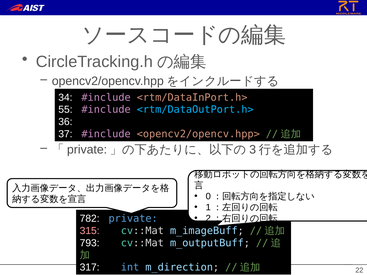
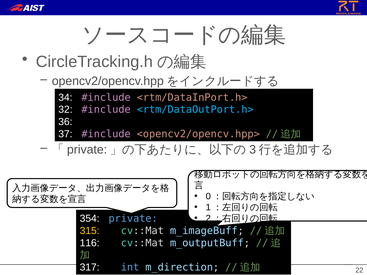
55: 55 -> 32
782: 782 -> 354
315 colour: pink -> yellow
793: 793 -> 116
